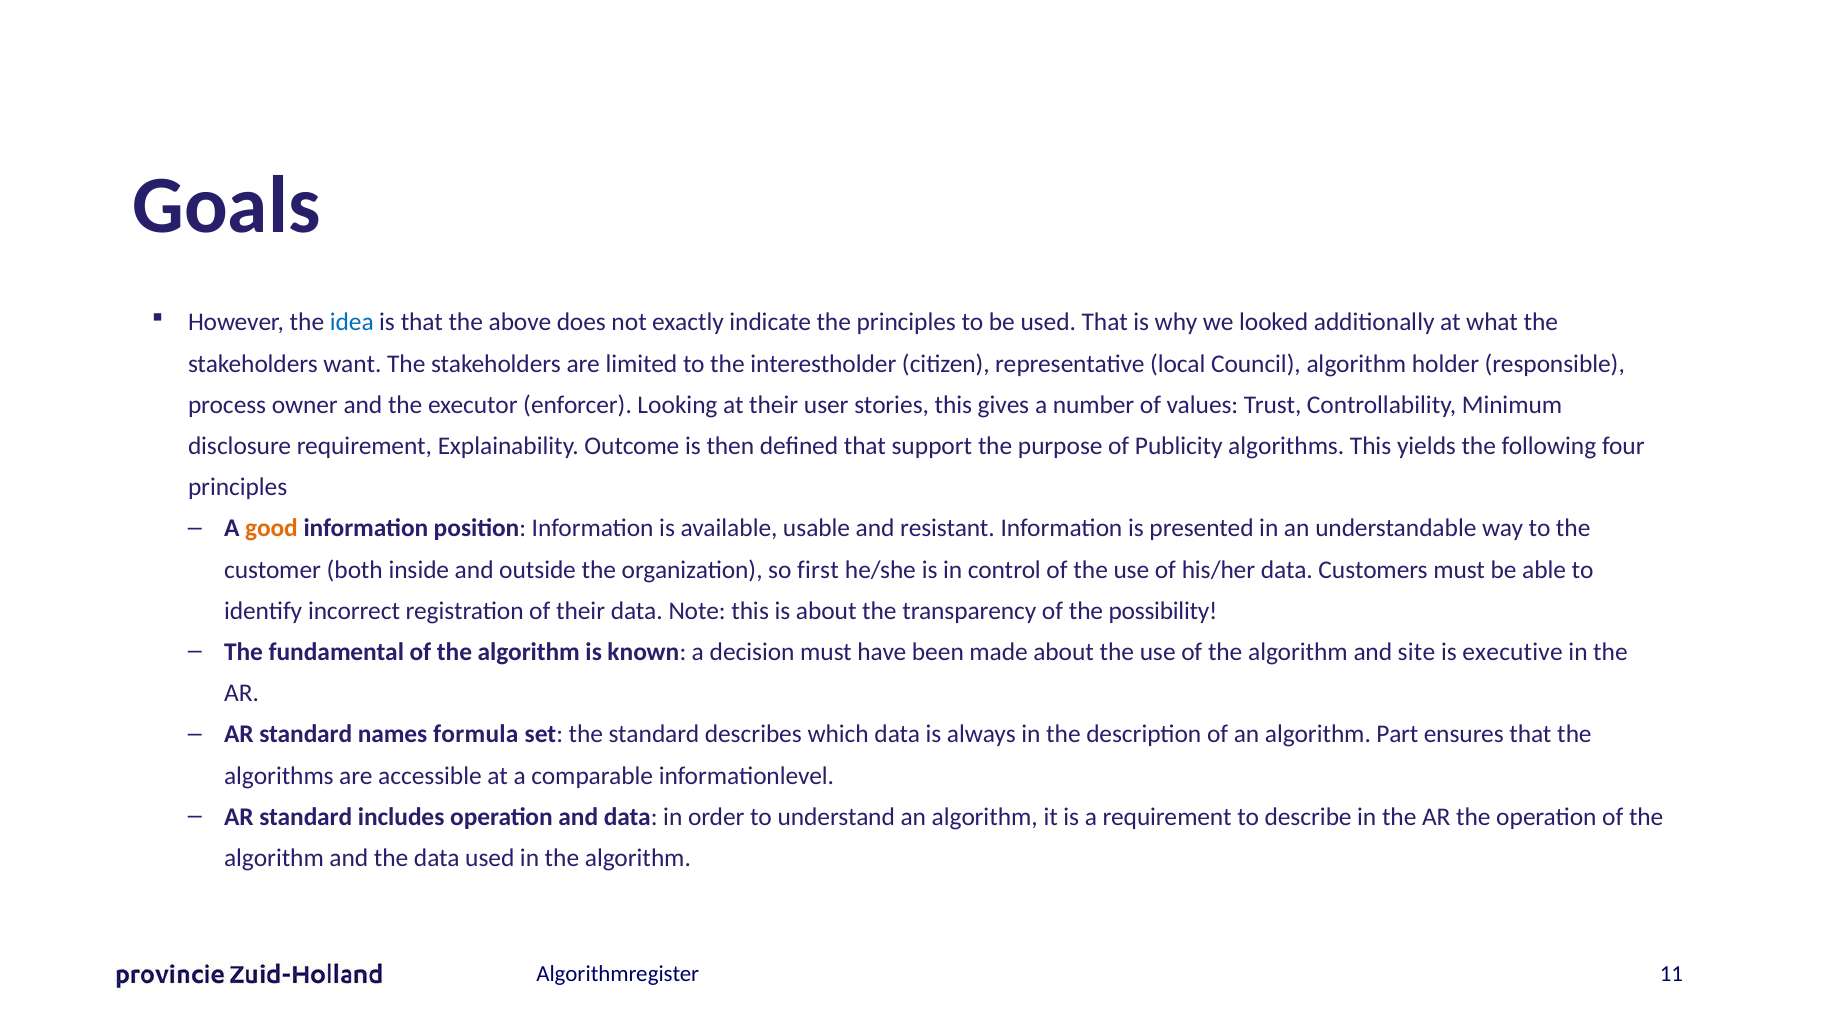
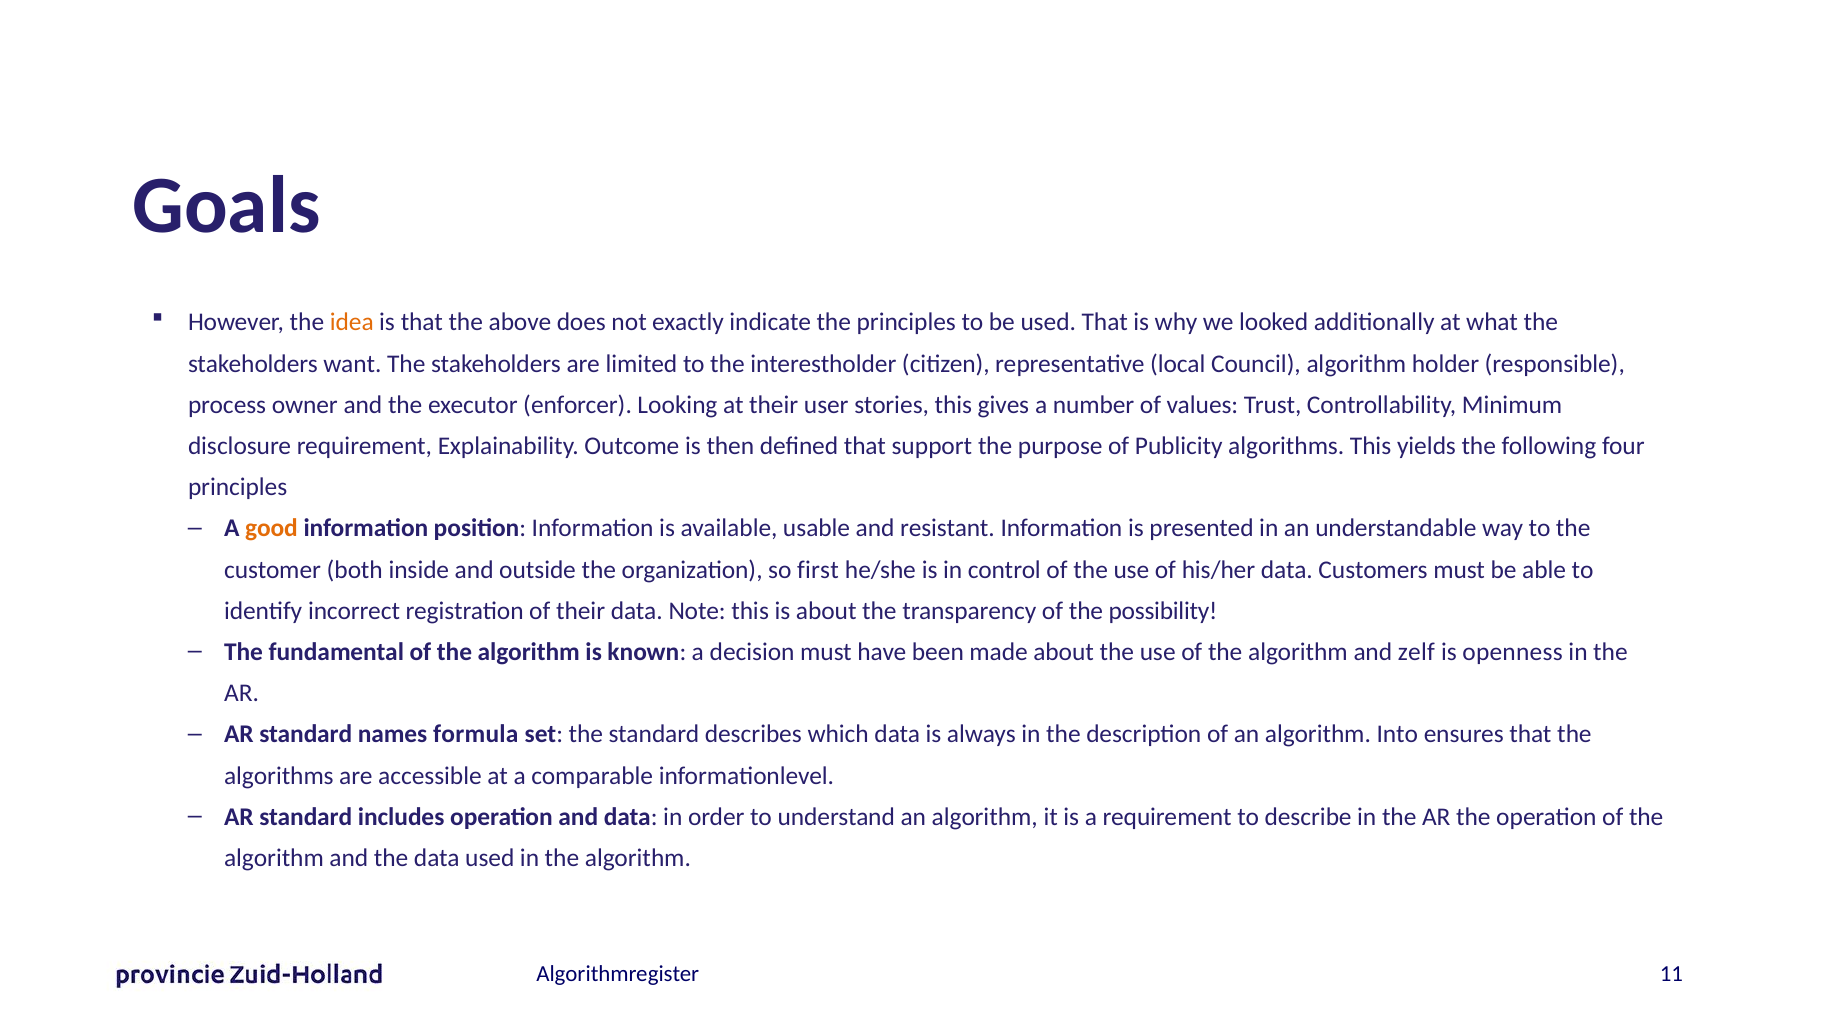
idea colour: blue -> orange
site: site -> zelf
executive: executive -> openness
Part: Part -> Into
